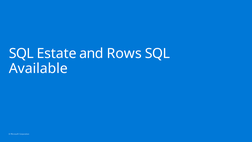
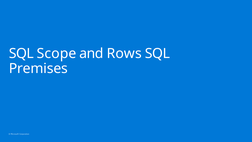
Estate: Estate -> Scope
Available: Available -> Premises
